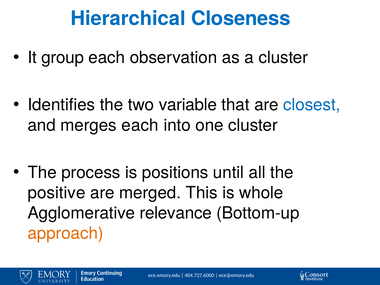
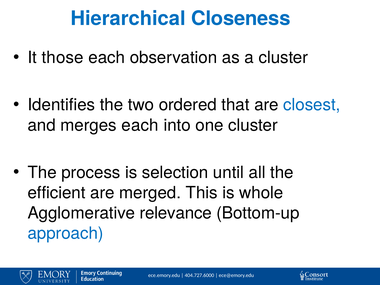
group: group -> those
variable: variable -> ordered
positions: positions -> selection
positive: positive -> efficient
approach colour: orange -> blue
